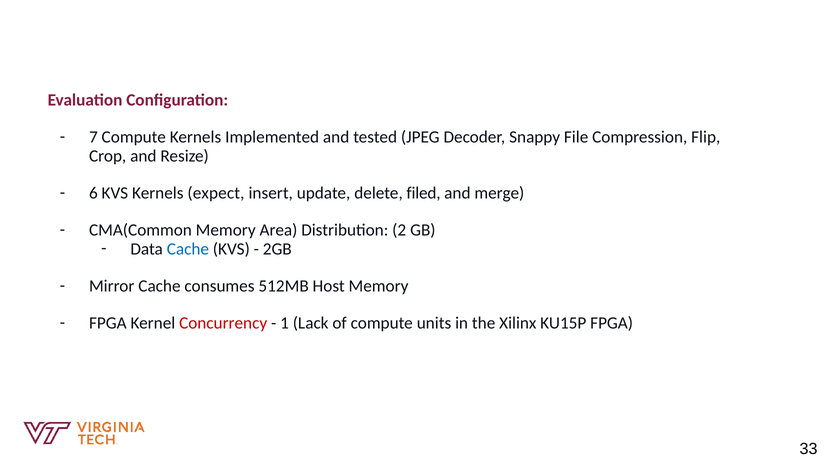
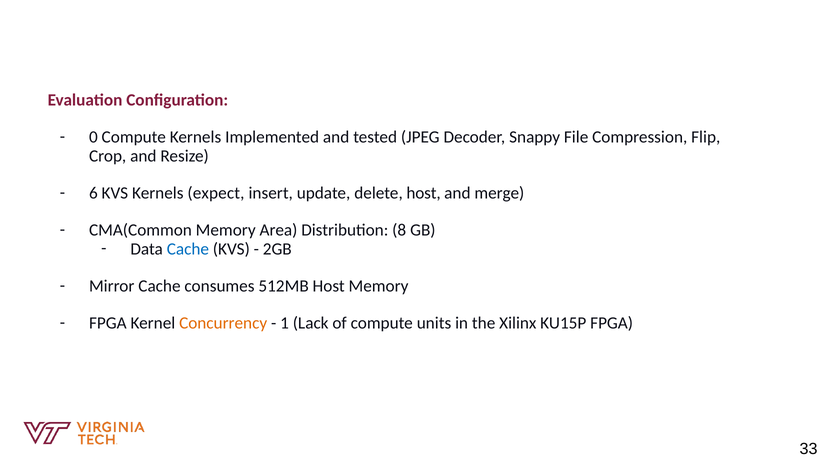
7: 7 -> 0
delete filed: filed -> host
2: 2 -> 8
Concurrency colour: red -> orange
